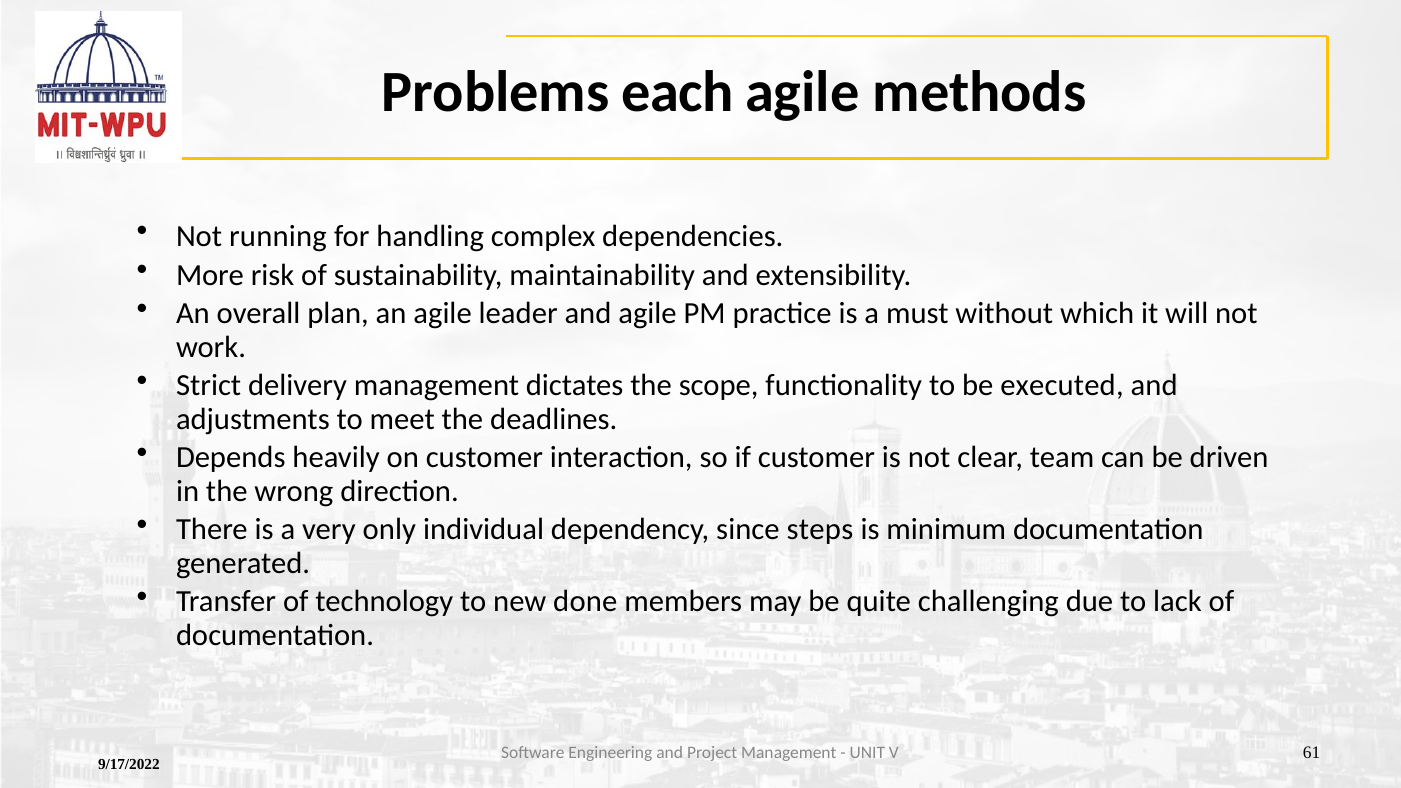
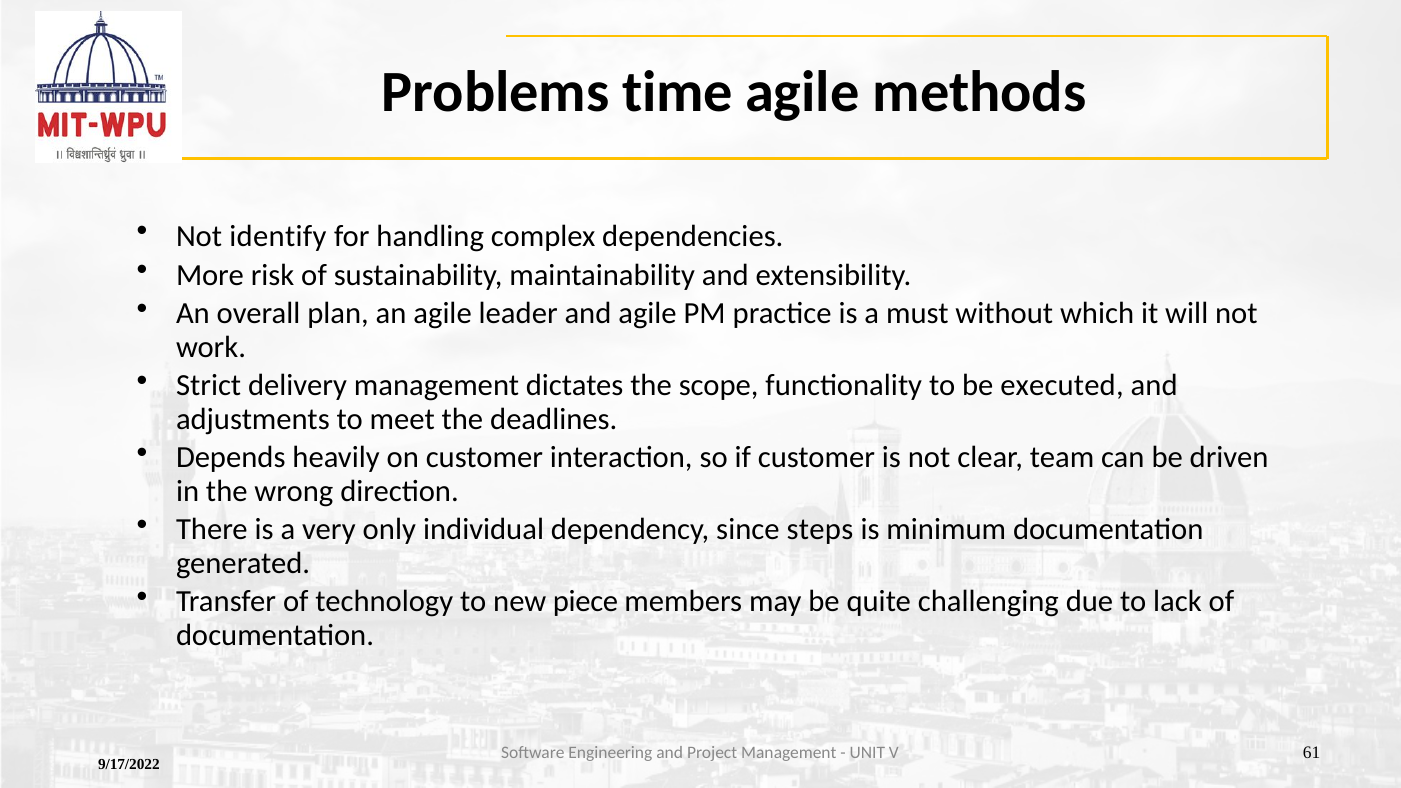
each: each -> time
running: running -> identify
done: done -> piece
